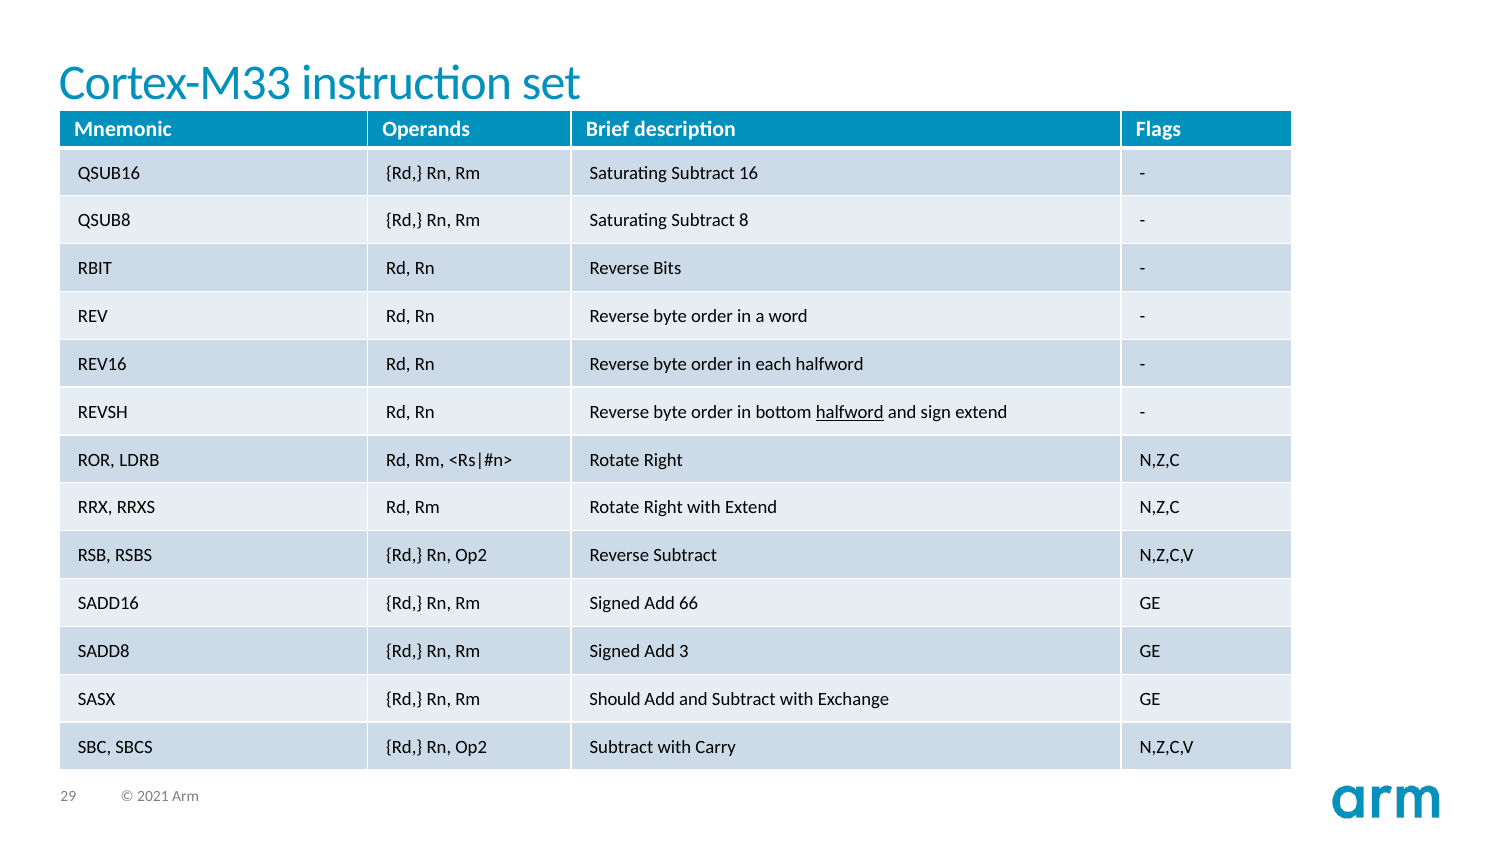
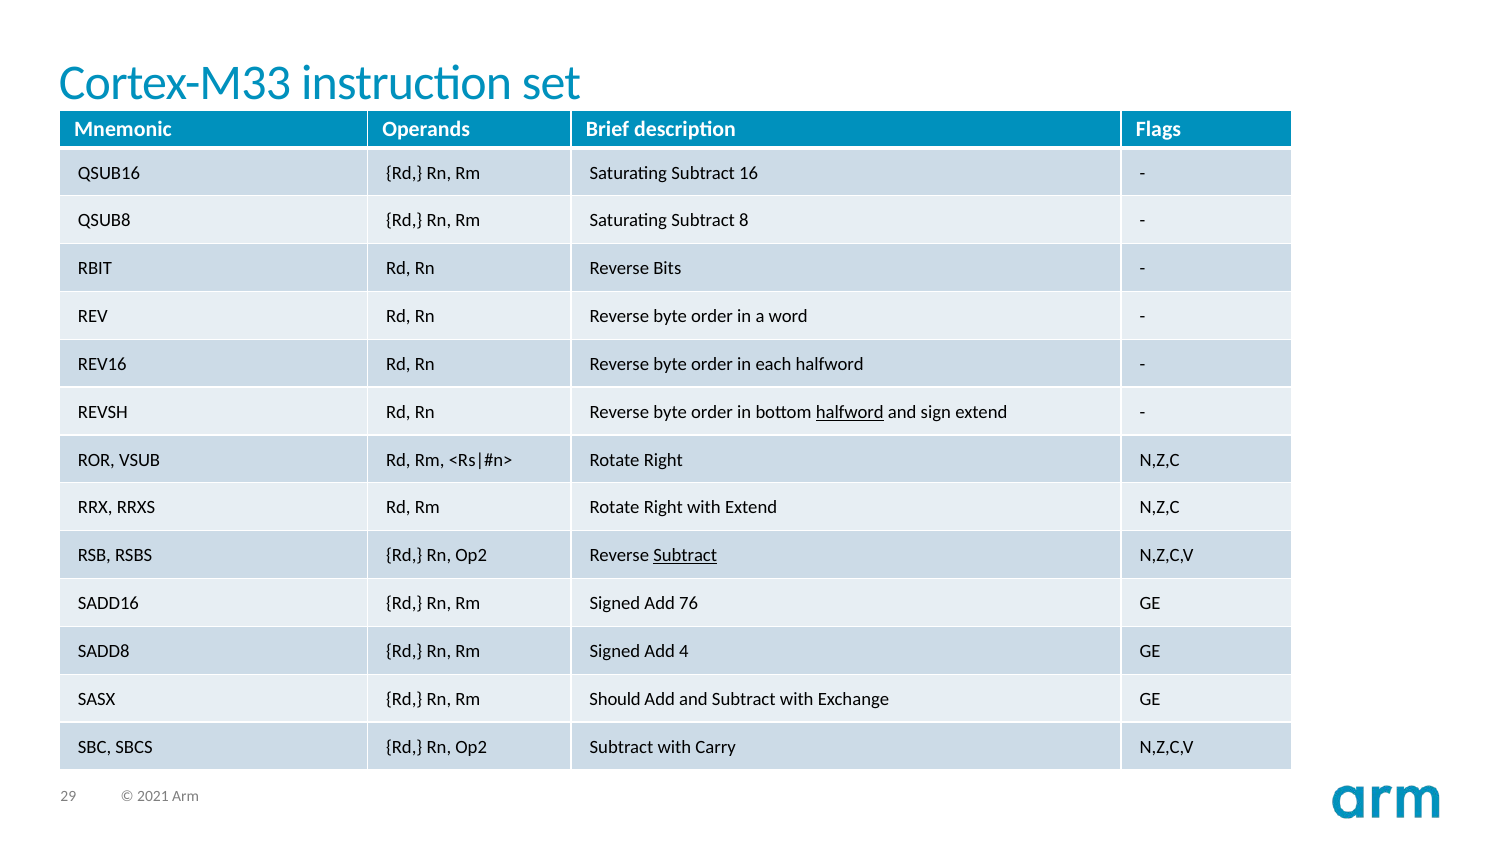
LDRB: LDRB -> VSUB
Subtract at (685, 555) underline: none -> present
66: 66 -> 76
3: 3 -> 4
